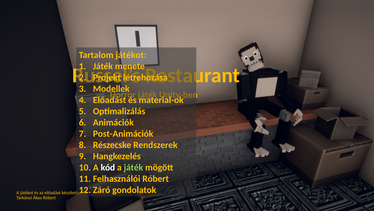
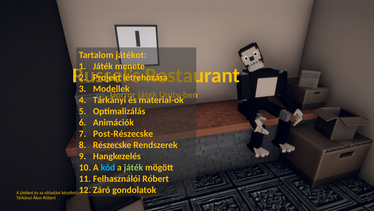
Előadást at (110, 100): Előadást -> Tárkányi
Post-Animációk: Post-Animációk -> Post-Részecske
kód colour: white -> light blue
